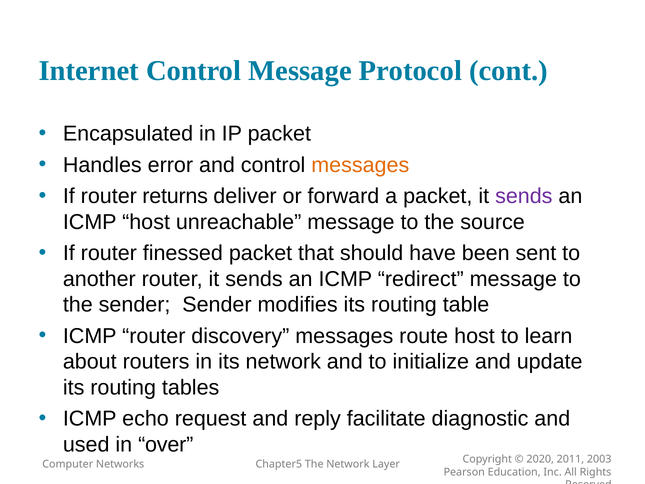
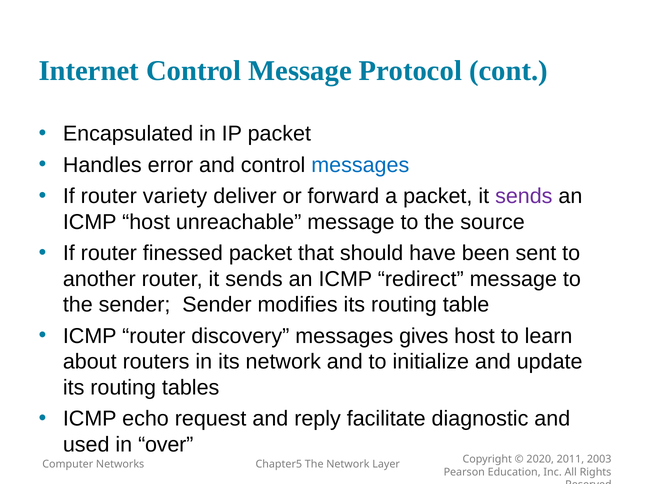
messages at (360, 165) colour: orange -> blue
returns: returns -> variety
route: route -> gives
